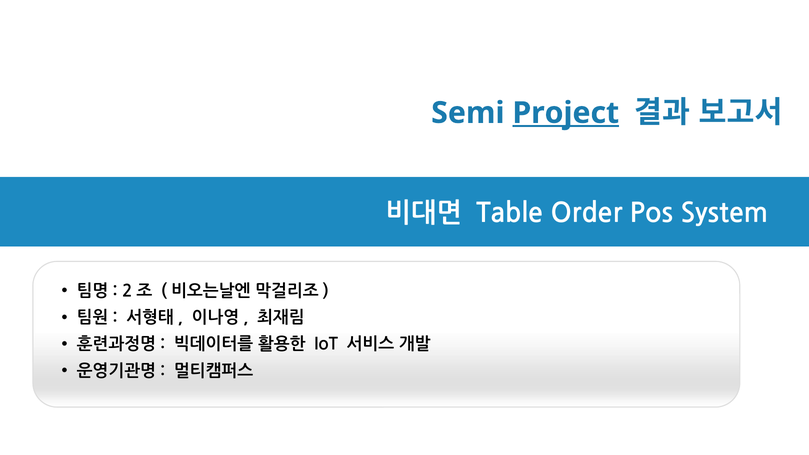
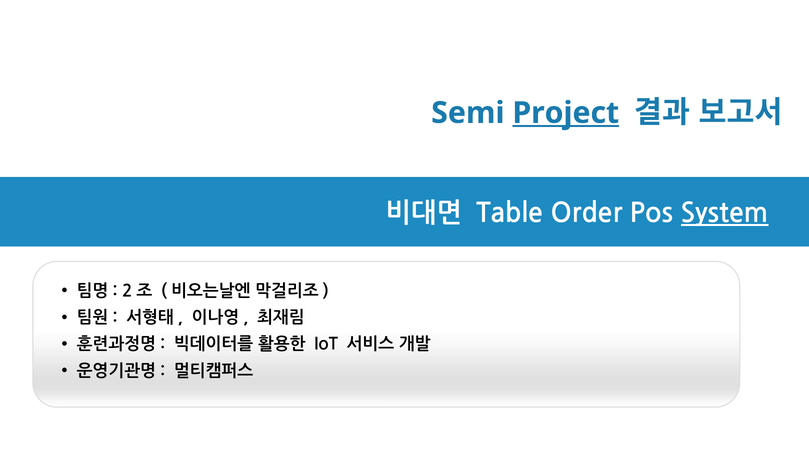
System underline: none -> present
